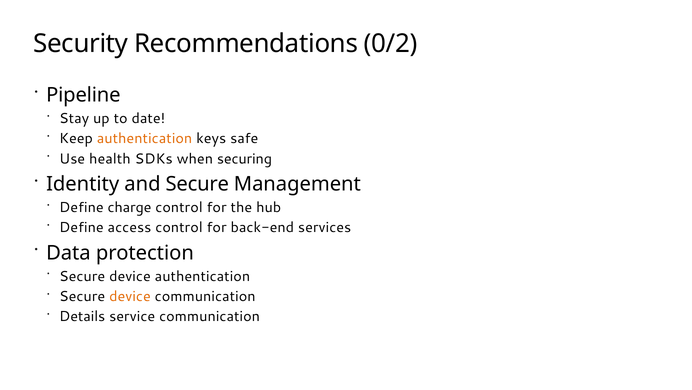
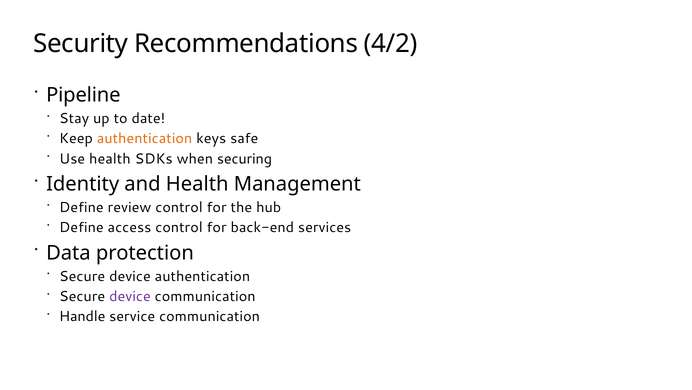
0/2: 0/2 -> 4/2
and Secure: Secure -> Health
charge: charge -> review
device at (130, 296) colour: orange -> purple
Details: Details -> Handle
